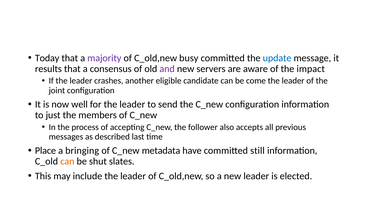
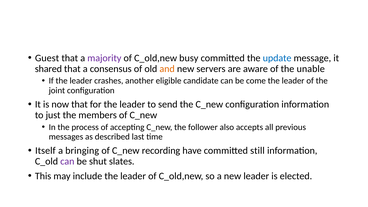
Today: Today -> Guest
results: results -> shared
and colour: purple -> orange
impact: impact -> unable
now well: well -> that
Place: Place -> Itself
metadata: metadata -> recording
can at (67, 161) colour: orange -> purple
